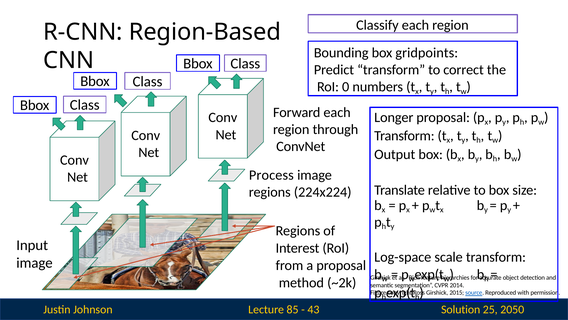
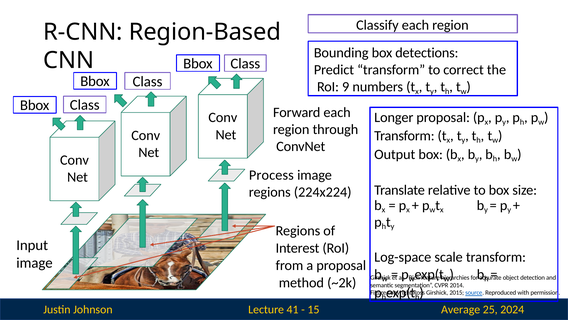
gridpoints: gridpoints -> detections
0: 0 -> 9
85: 85 -> 41
43: 43 -> 15
Solution: Solution -> Average
2050: 2050 -> 2024
